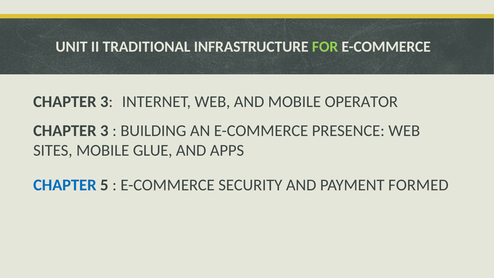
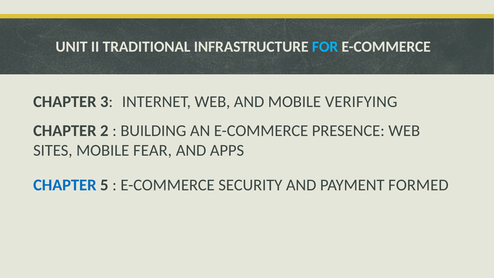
FOR colour: light green -> light blue
OPERATOR: OPERATOR -> VERIFYING
3 at (104, 131): 3 -> 2
GLUE: GLUE -> FEAR
